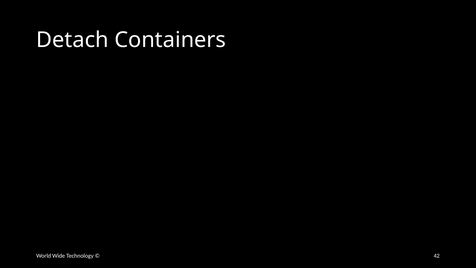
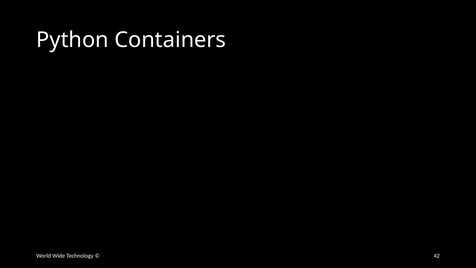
Detach: Detach -> Python
